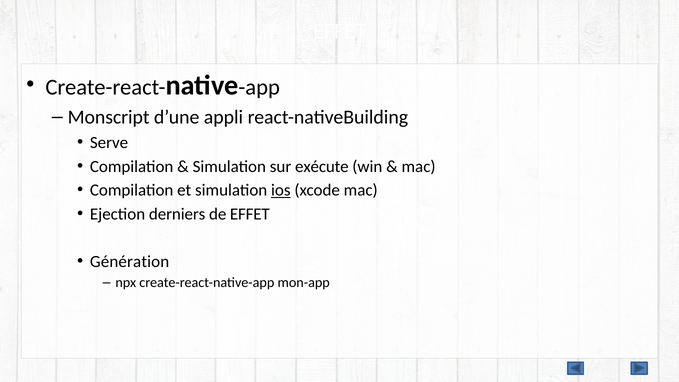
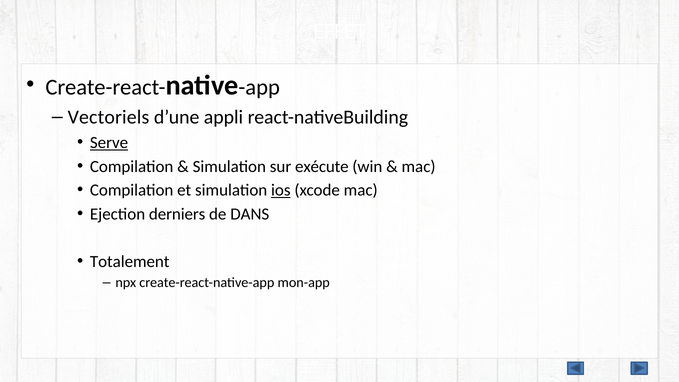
Monscript: Monscript -> Vectoriels
Serve underline: none -> present
de EFFET: EFFET -> DANS
Génération: Génération -> Totalement
